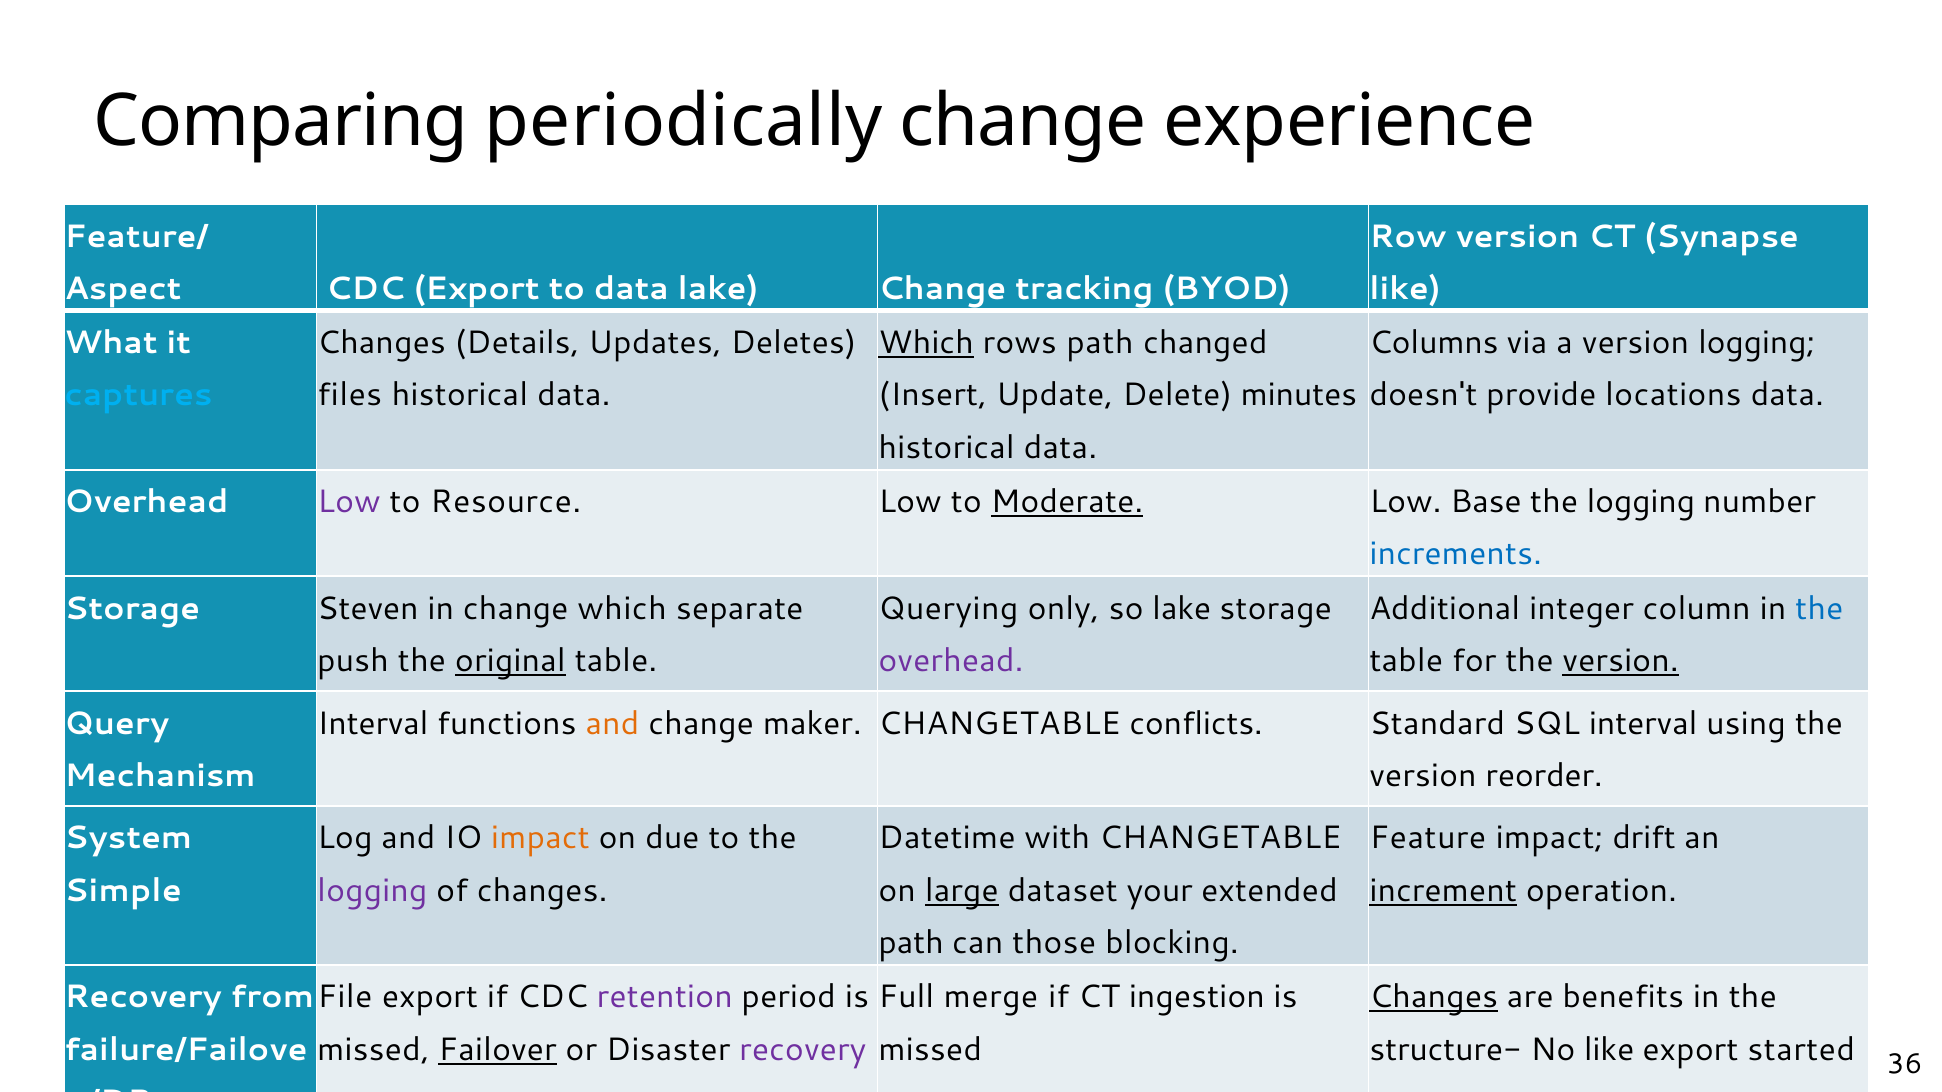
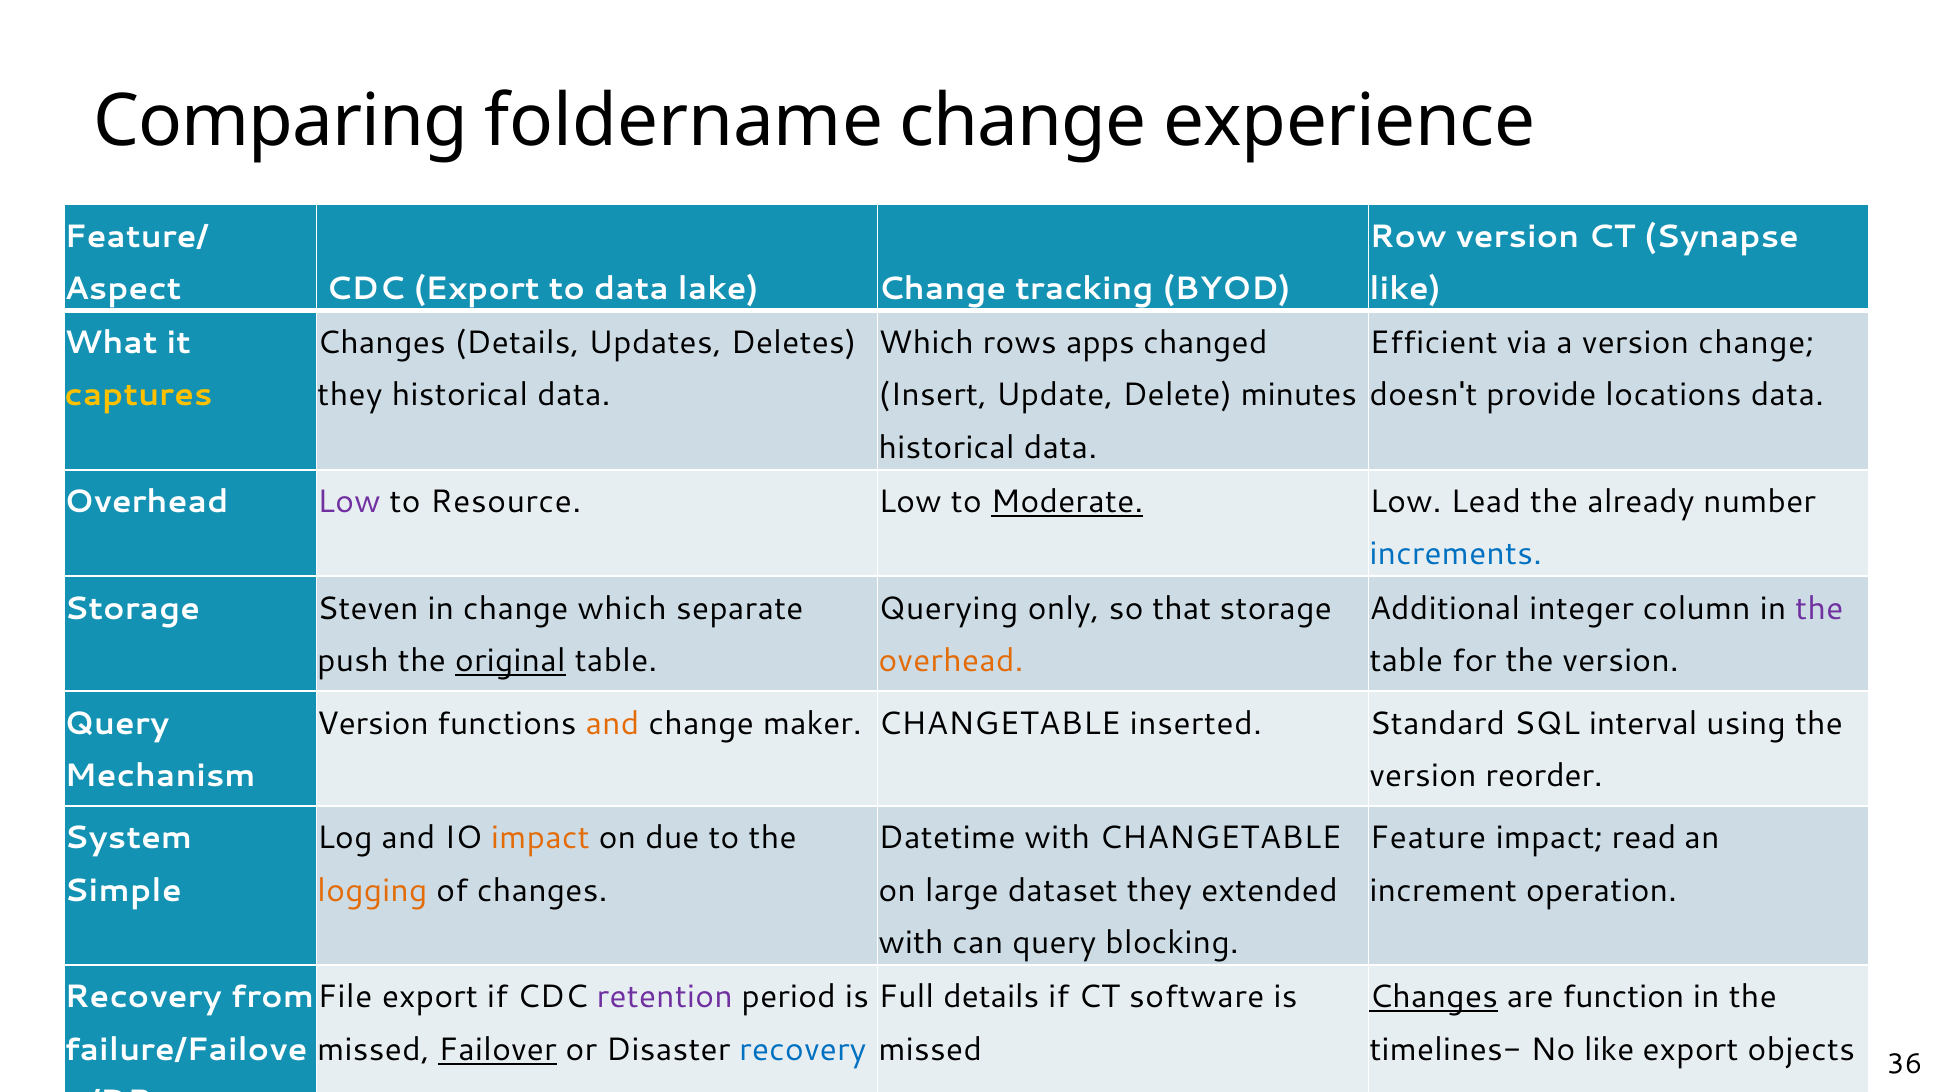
periodically: periodically -> foldername
Which at (926, 343) underline: present -> none
rows path: path -> apps
Columns: Columns -> Efficient
version logging: logging -> change
captures colour: light blue -> yellow
files at (350, 395): files -> they
Base: Base -> Lead
logging at (1641, 502): logging -> already
lake: lake -> that
the at (1819, 609) colour: blue -> purple
overhead at (951, 661) colour: purple -> orange
version at (1621, 661) underline: present -> none
Interval at (373, 724): Interval -> Version
conflicts: conflicts -> inserted
drift: drift -> read
logging at (372, 891) colour: purple -> orange
large underline: present -> none
dataset your: your -> they
increment underline: present -> none
path at (911, 943): path -> with
those: those -> query
Full merge: merge -> details
ingestion: ingestion -> software
benefits: benefits -> function
recovery colour: purple -> blue
structure-: structure- -> timelines-
started: started -> objects
